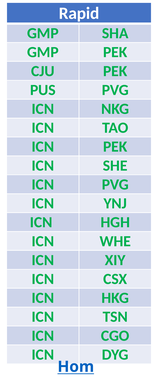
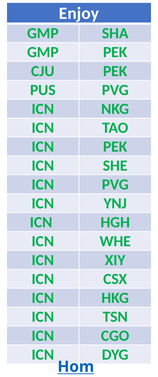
Rapid: Rapid -> Enjoy
